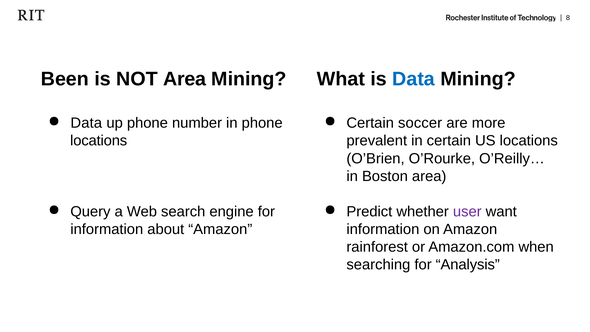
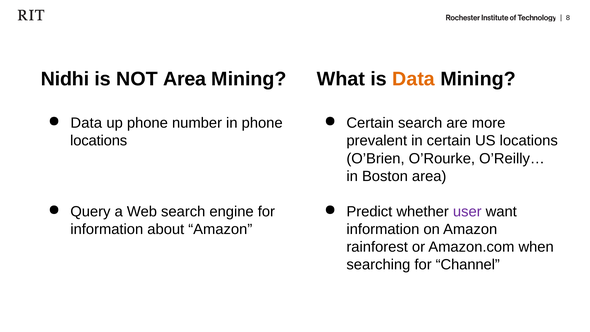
Been: Been -> Nidhi
Data at (414, 79) colour: blue -> orange
Certain soccer: soccer -> search
Analysis: Analysis -> Channel
